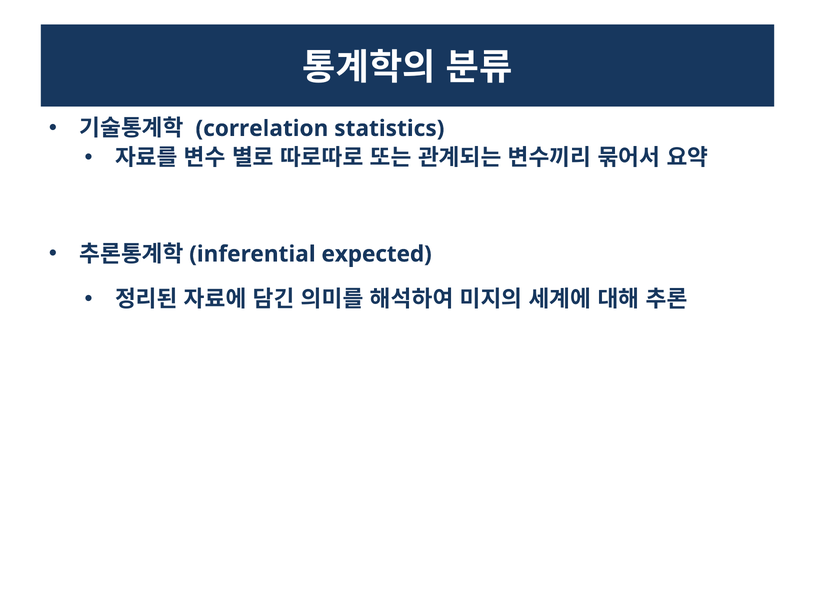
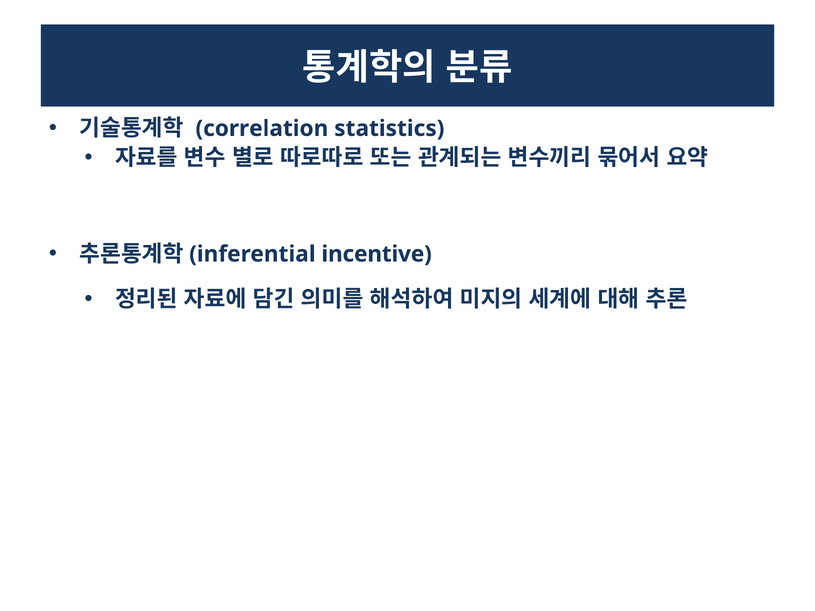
expected: expected -> incentive
